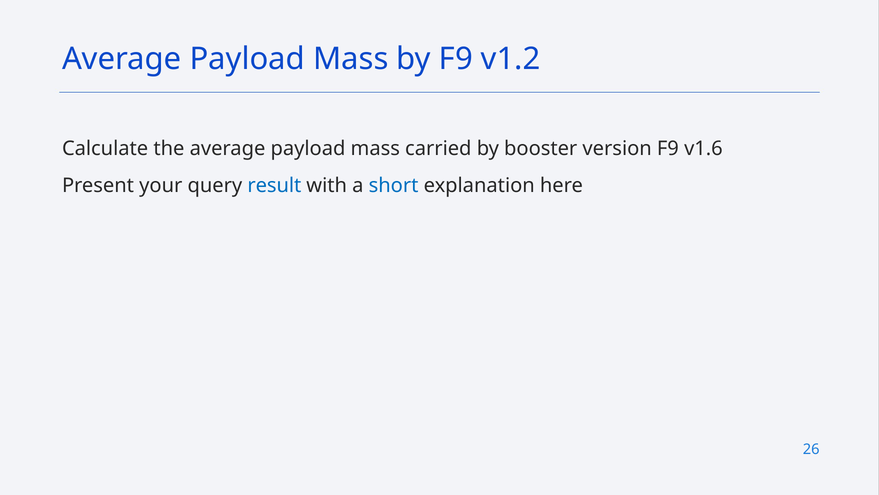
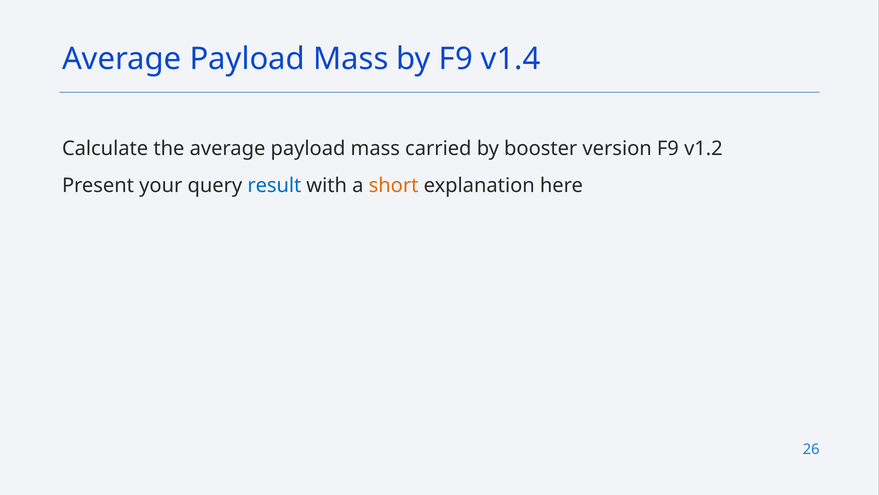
v1.2: v1.2 -> v1.4
v1.6: v1.6 -> v1.2
short colour: blue -> orange
